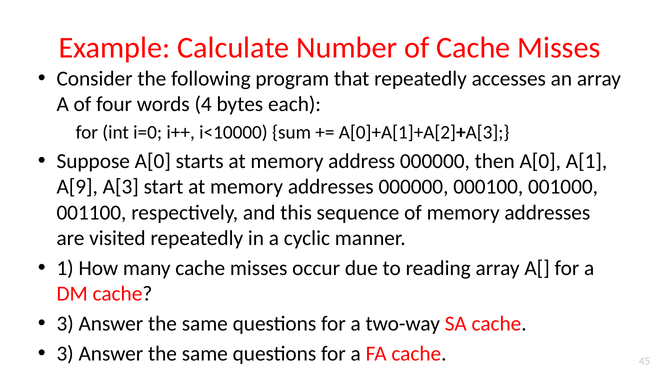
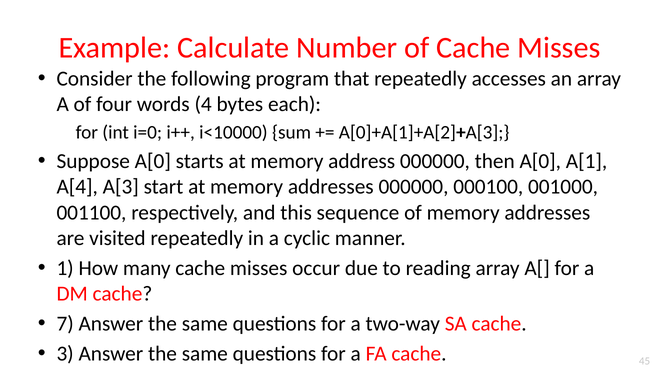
A[9: A[9 -> A[4
3 at (65, 324): 3 -> 7
